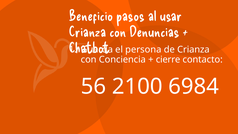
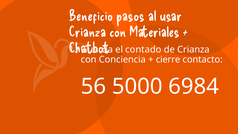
Denuncias: Denuncias -> Materiales
persona: persona -> contado
2100: 2100 -> 5000
